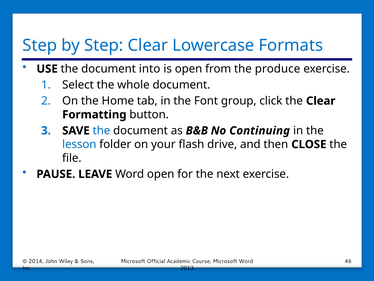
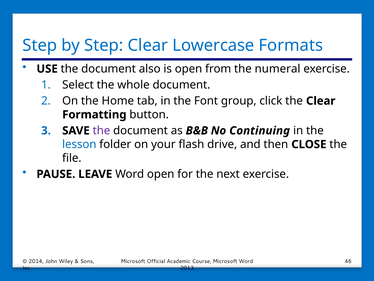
into: into -> also
produce: produce -> numeral
the at (101, 130) colour: blue -> purple
